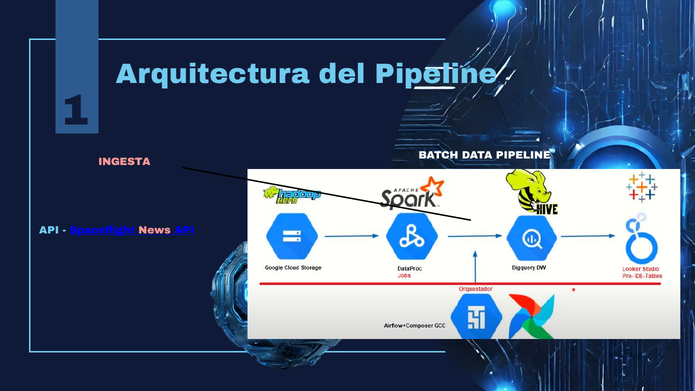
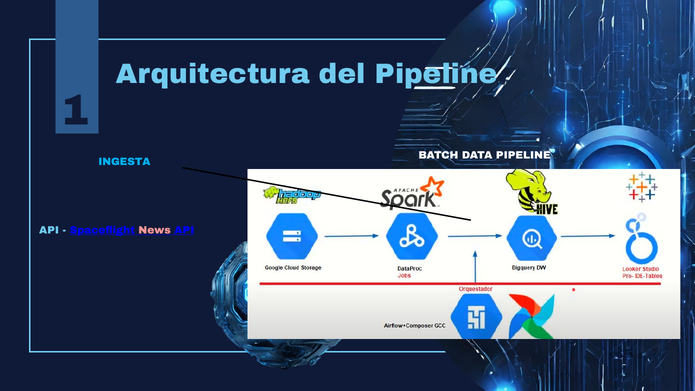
INGESTA colour: pink -> light blue
